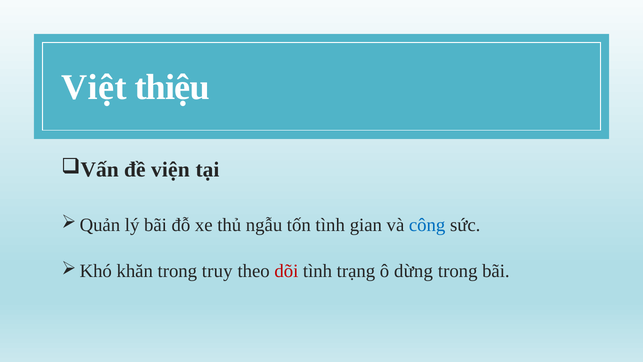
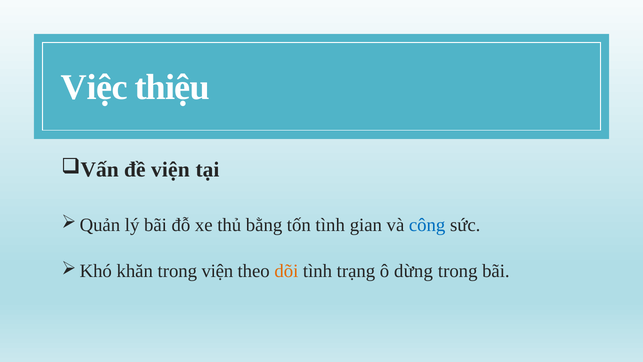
Việt: Việt -> Việc
ngẫu: ngẫu -> bằng
trong truy: truy -> viện
dõi colour: red -> orange
